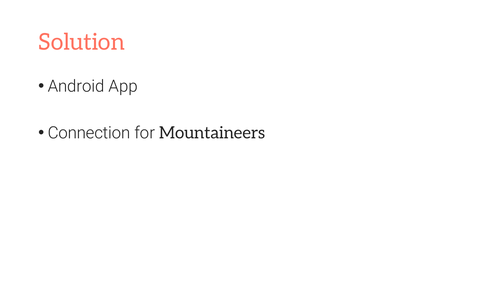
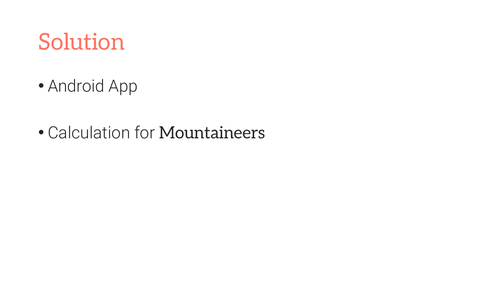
Connection: Connection -> Calculation
